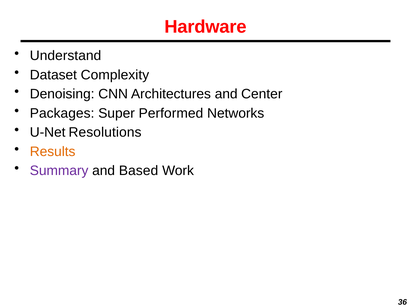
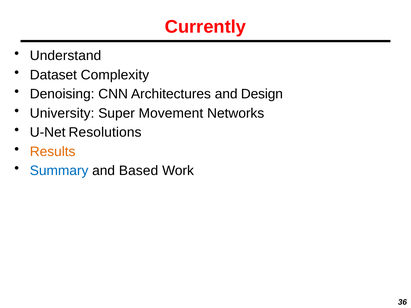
Hardware: Hardware -> Currently
Center: Center -> Design
Packages: Packages -> University
Performed: Performed -> Movement
Summary colour: purple -> blue
